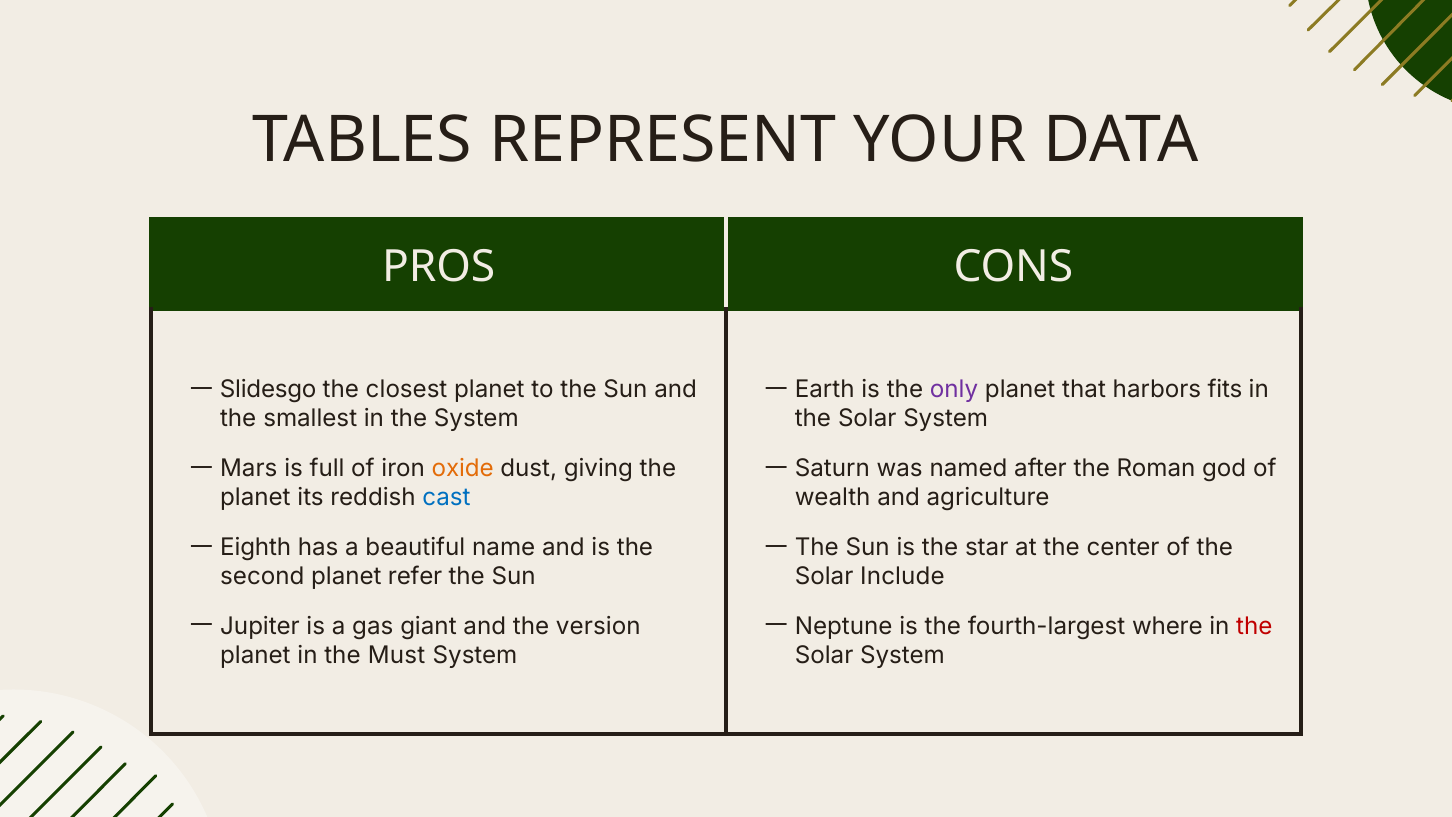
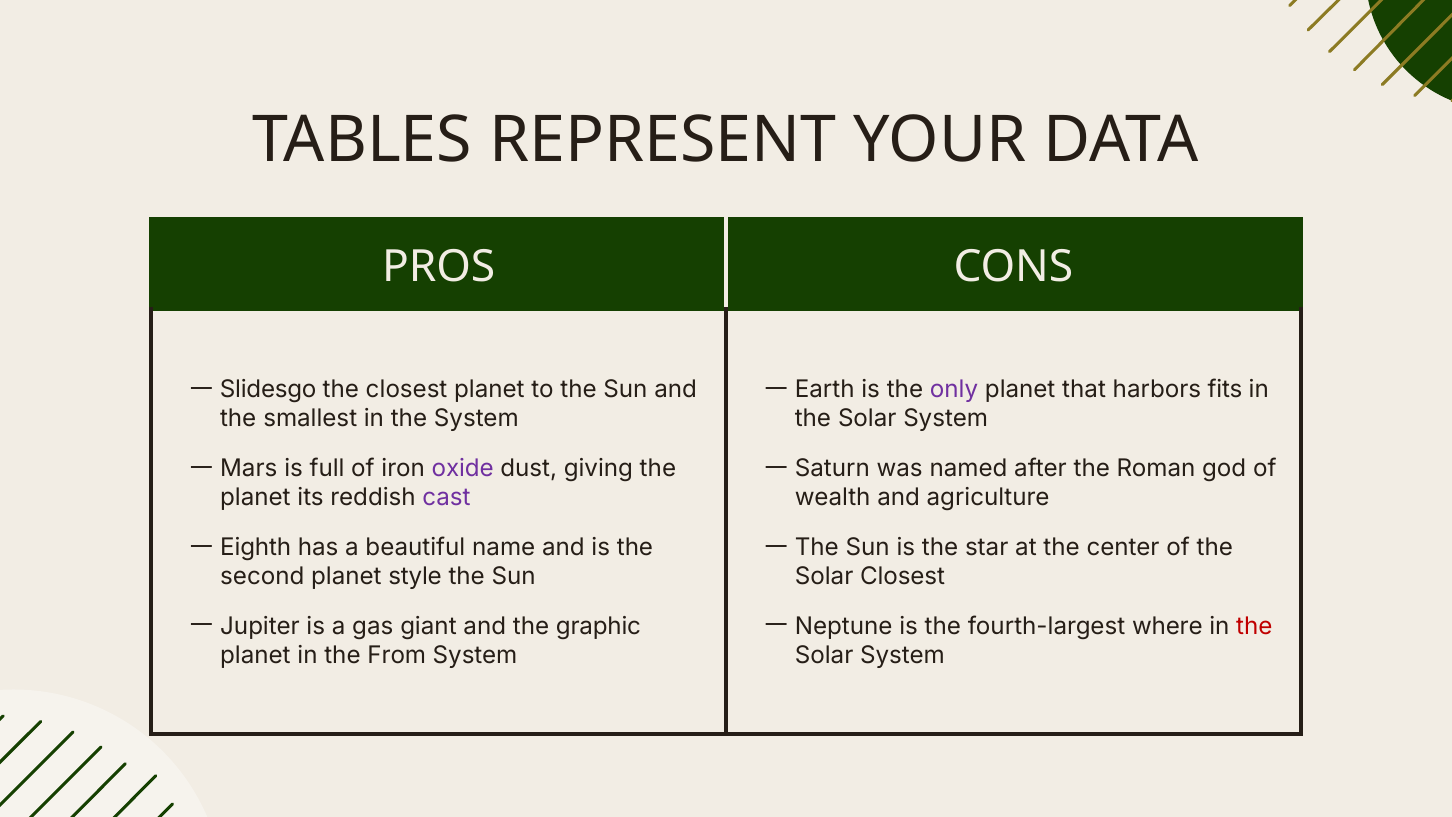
oxide colour: orange -> purple
cast colour: blue -> purple
refer: refer -> style
Solar Include: Include -> Closest
version: version -> graphic
Must: Must -> From
